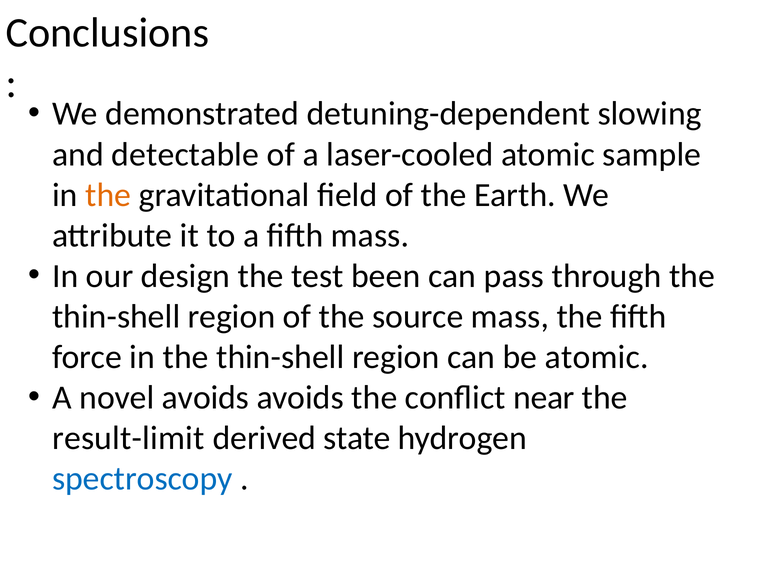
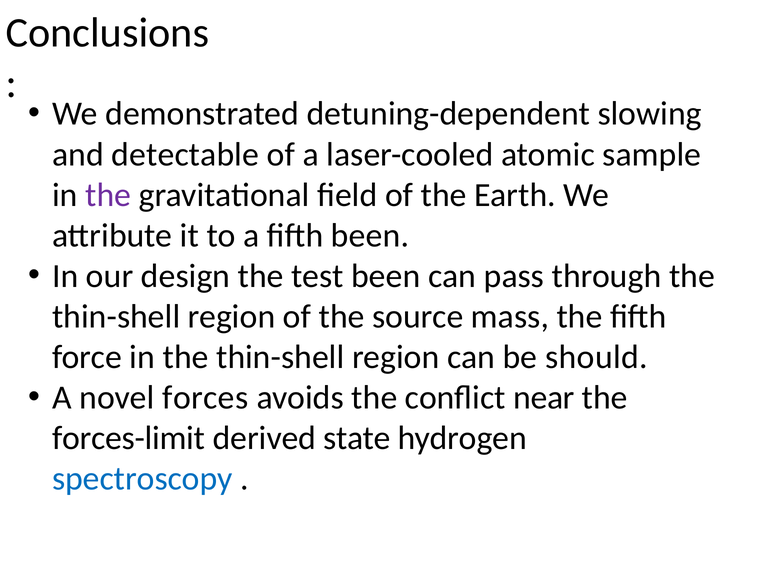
the at (108, 195) colour: orange -> purple
fifth mass: mass -> been
be atomic: atomic -> should
novel avoids: avoids -> forces
result-limit: result-limit -> forces-limit
